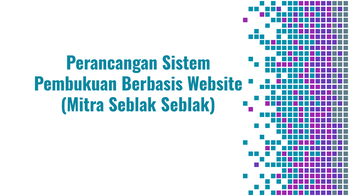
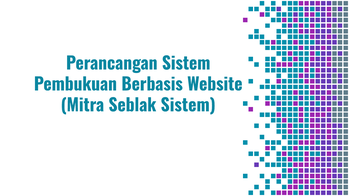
Seblak Seblak: Seblak -> Sistem
